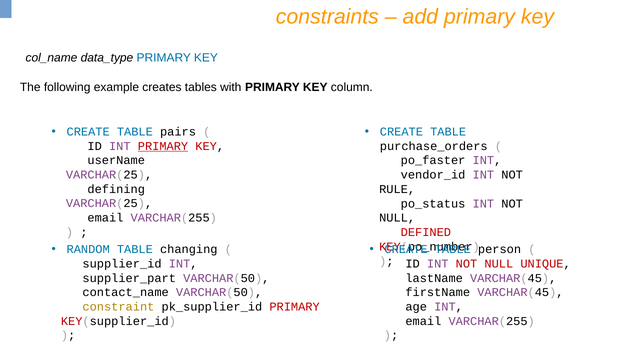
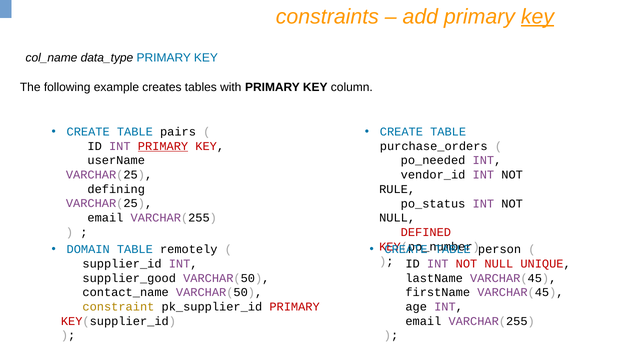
key at (537, 17) underline: none -> present
po_faster: po_faster -> po_needed
RANDOM: RANDOM -> DOMAIN
changing: changing -> remotely
supplier_part: supplier_part -> supplier_good
